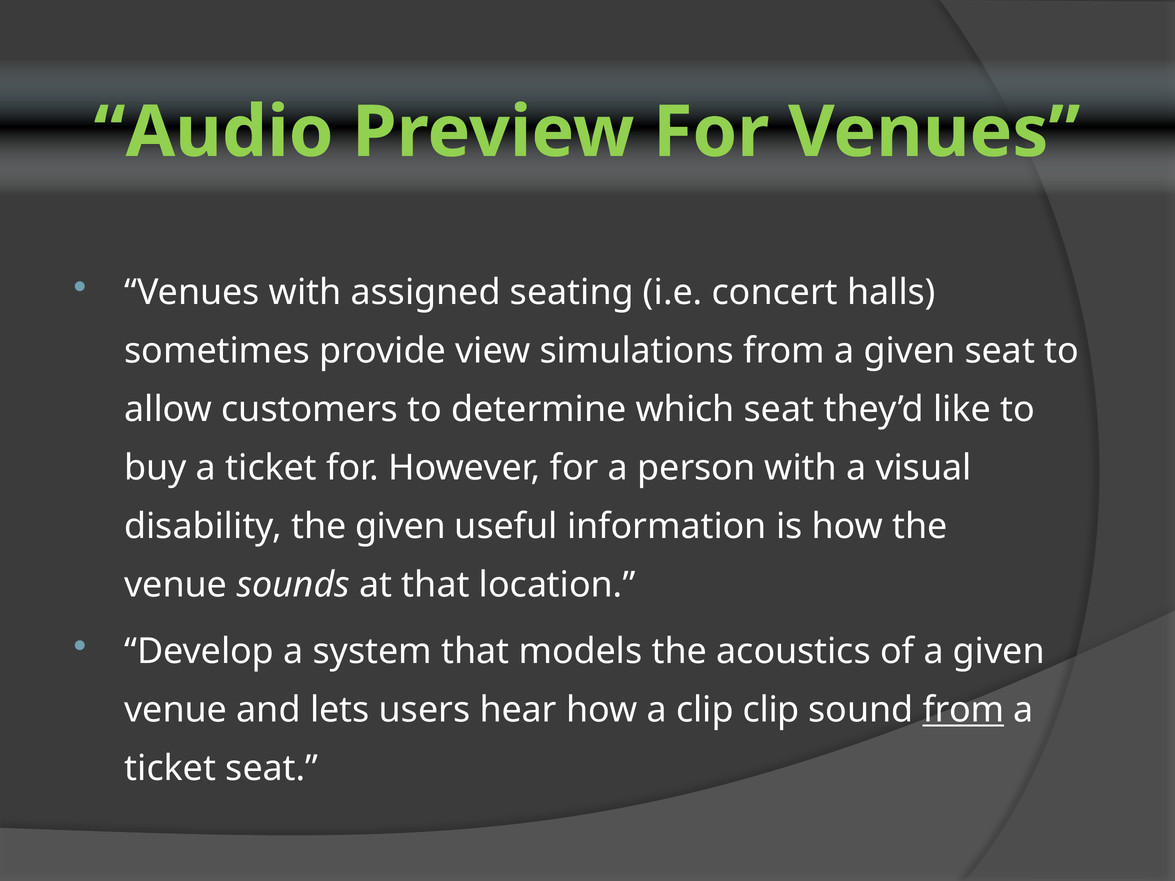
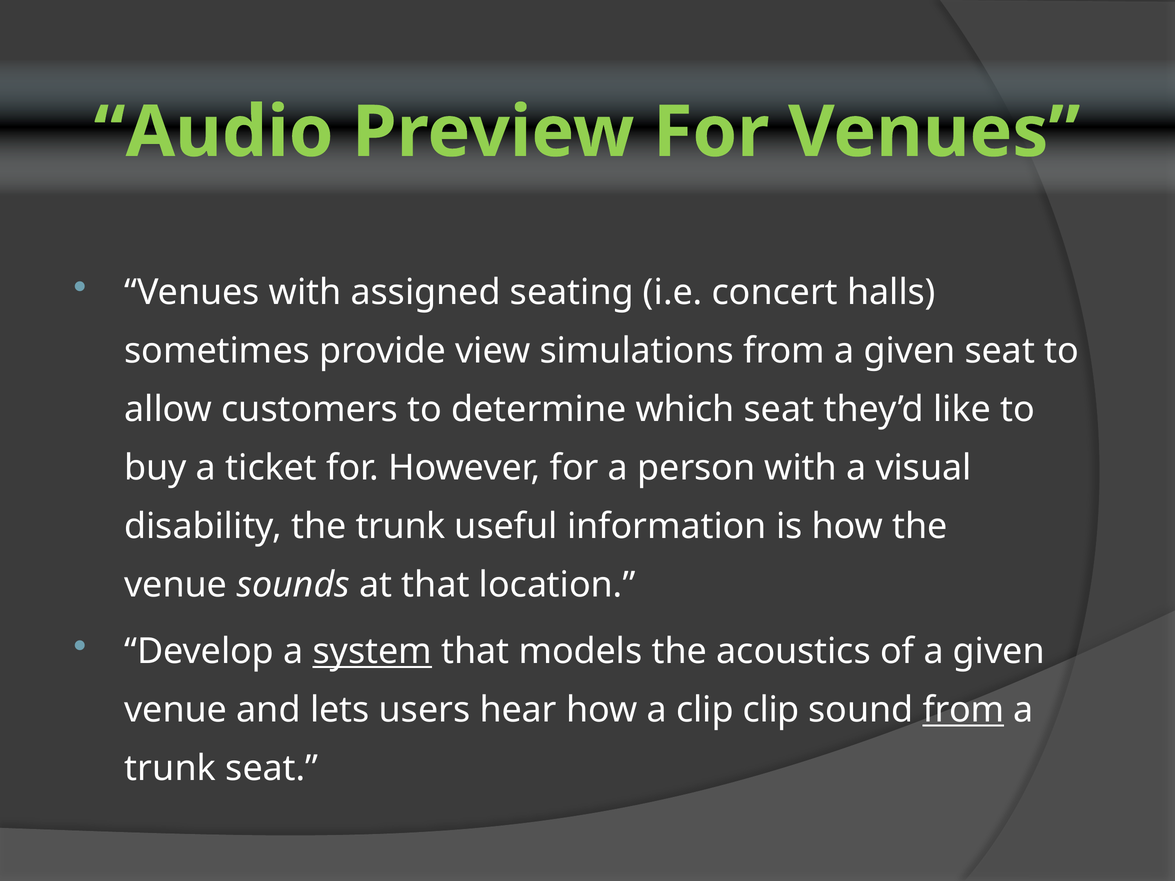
the given: given -> trunk
system underline: none -> present
ticket at (170, 769): ticket -> trunk
